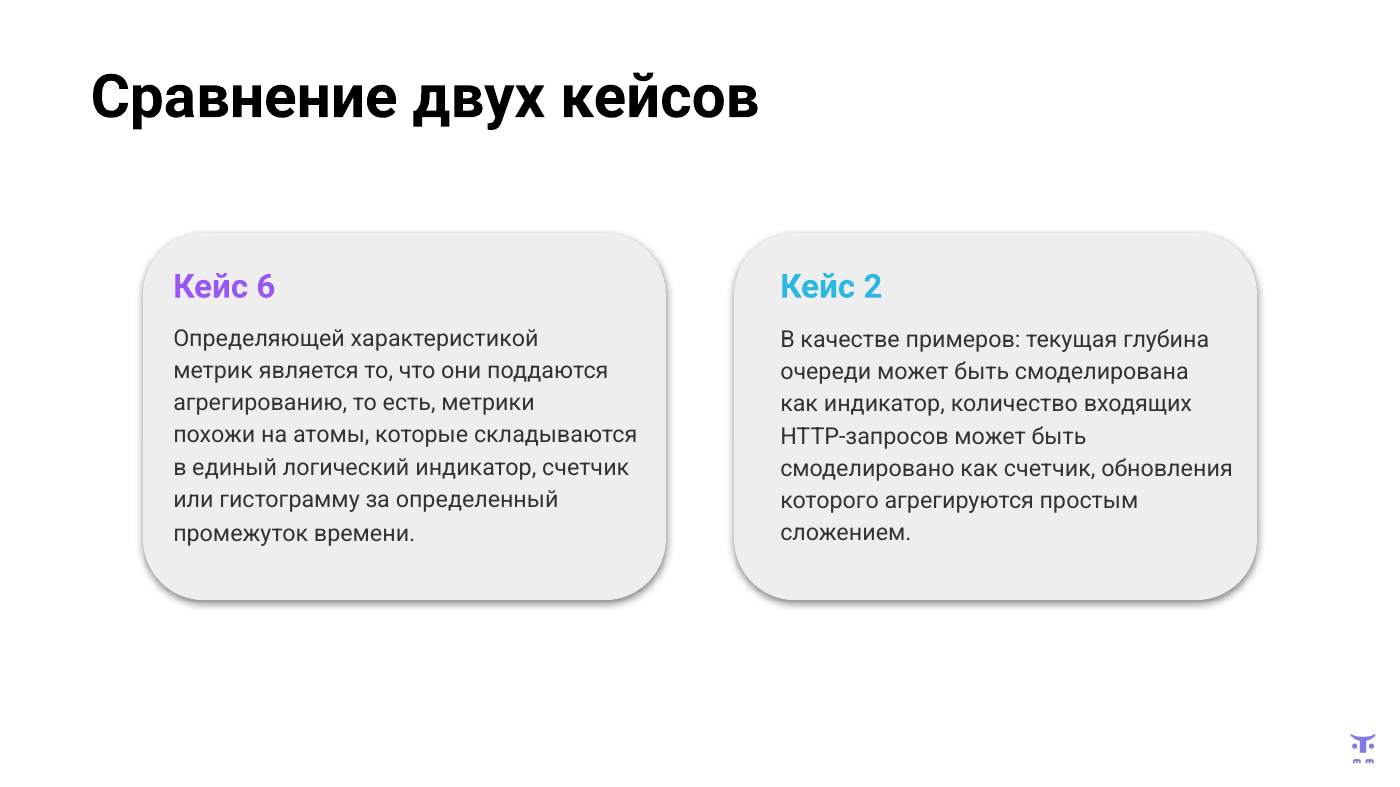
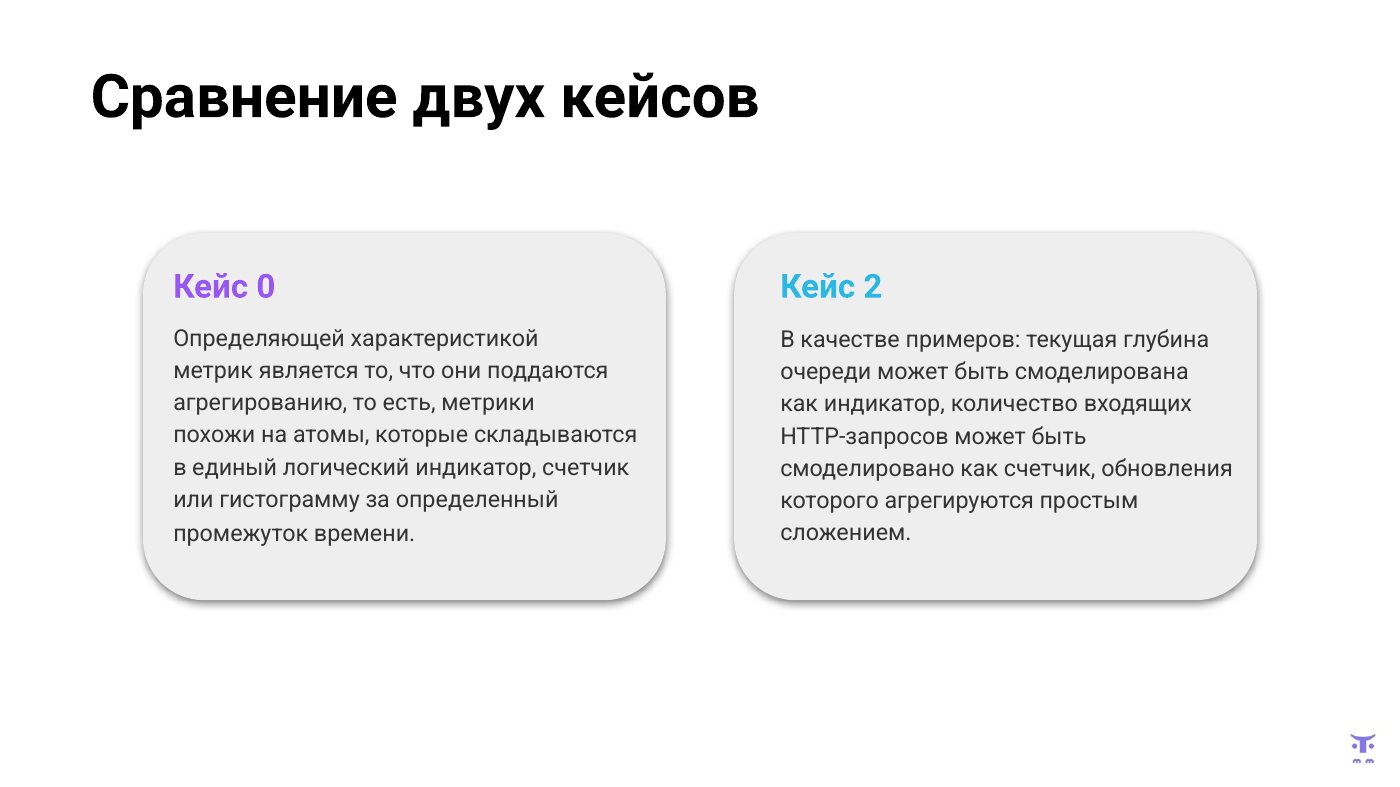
6: 6 -> 0
